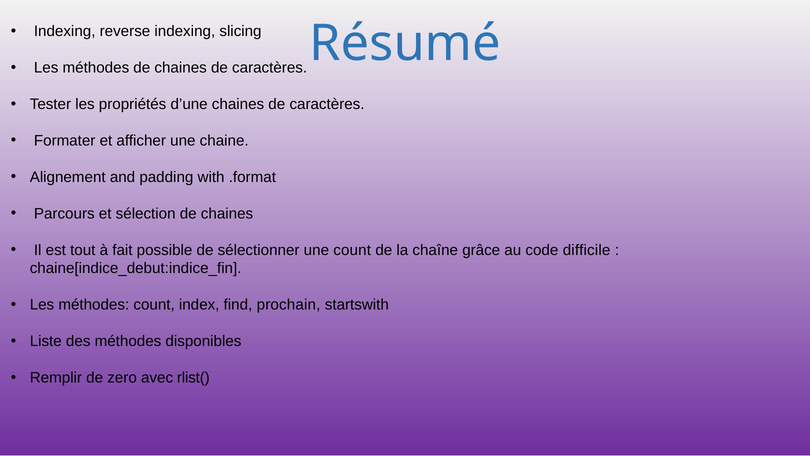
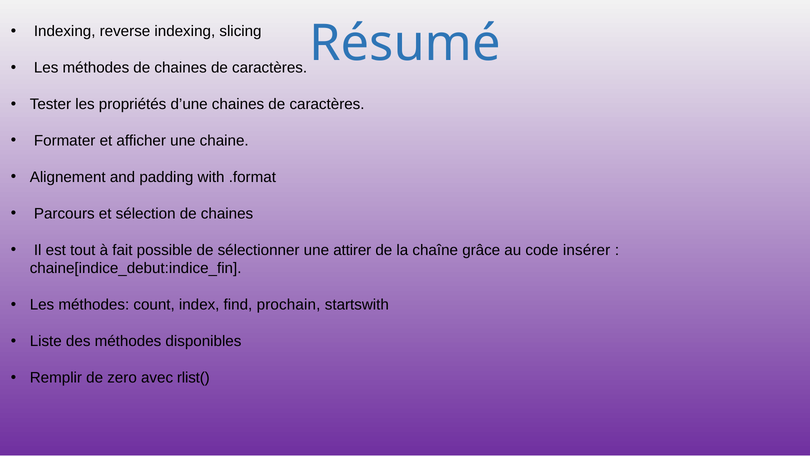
une count: count -> attirer
difficile: difficile -> insérer
